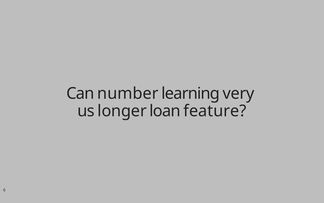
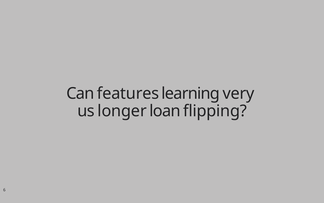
number: number -> features
feature: feature -> flipping
